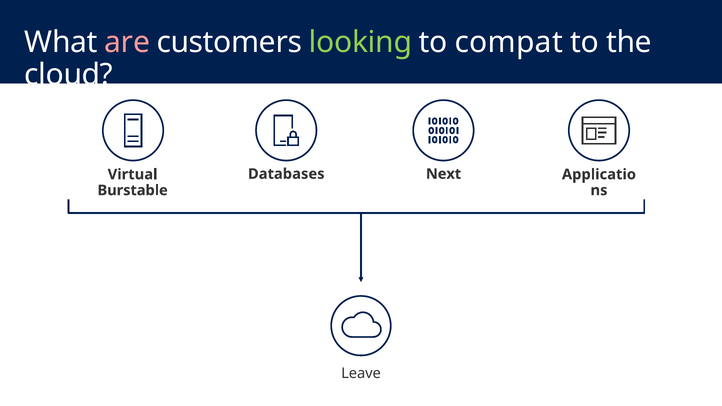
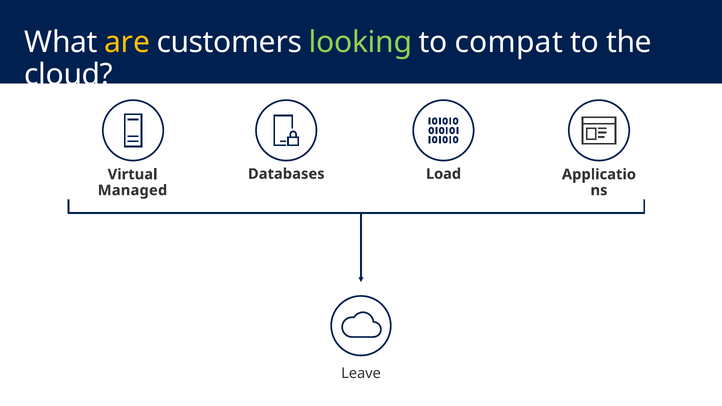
are colour: pink -> yellow
Next: Next -> Load
Burstable: Burstable -> Managed
